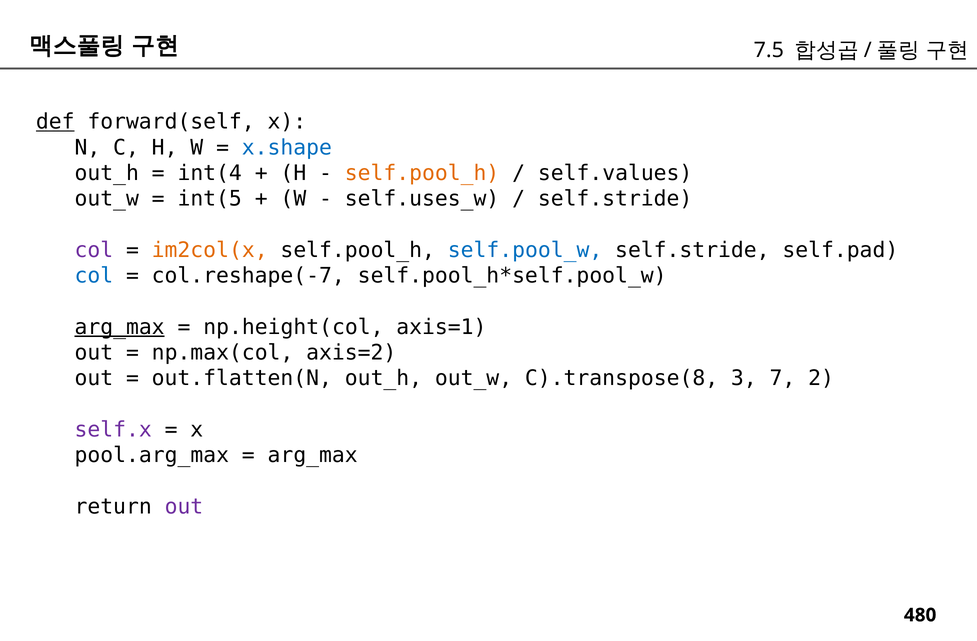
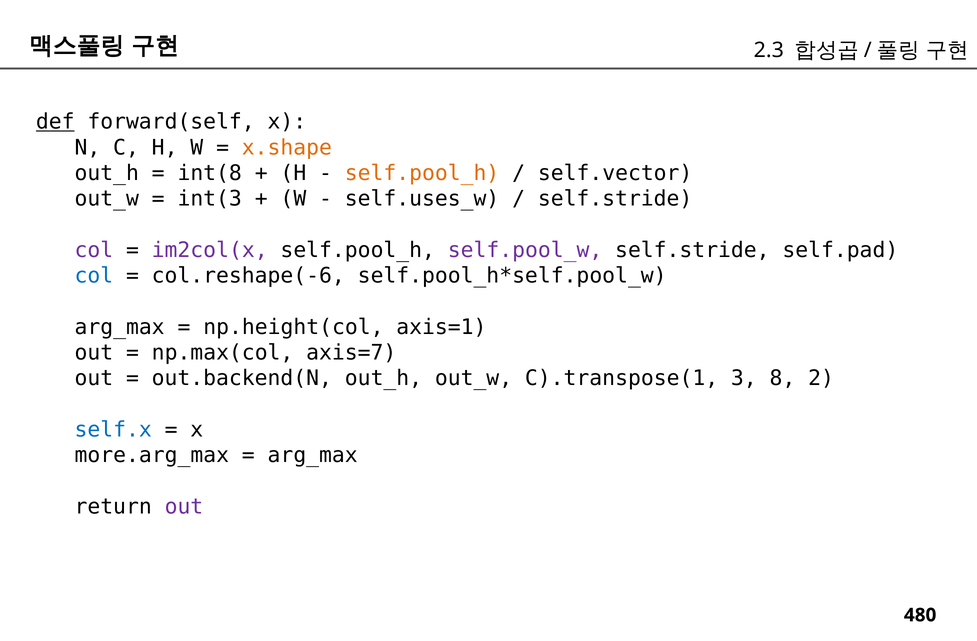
7.5: 7.5 -> 2.3
x.shape colour: blue -> orange
int(4: int(4 -> int(8
self.values: self.values -> self.vector
int(5: int(5 -> int(3
im2col(x colour: orange -> purple
self.pool_w colour: blue -> purple
col.reshape(-7: col.reshape(-7 -> col.reshape(-6
arg_max at (120, 327) underline: present -> none
axis=2: axis=2 -> axis=7
out.flatten(N: out.flatten(N -> out.backend(N
C).transpose(8: C).transpose(8 -> C).transpose(1
7: 7 -> 8
self.x colour: purple -> blue
pool.arg_max: pool.arg_max -> more.arg_max
